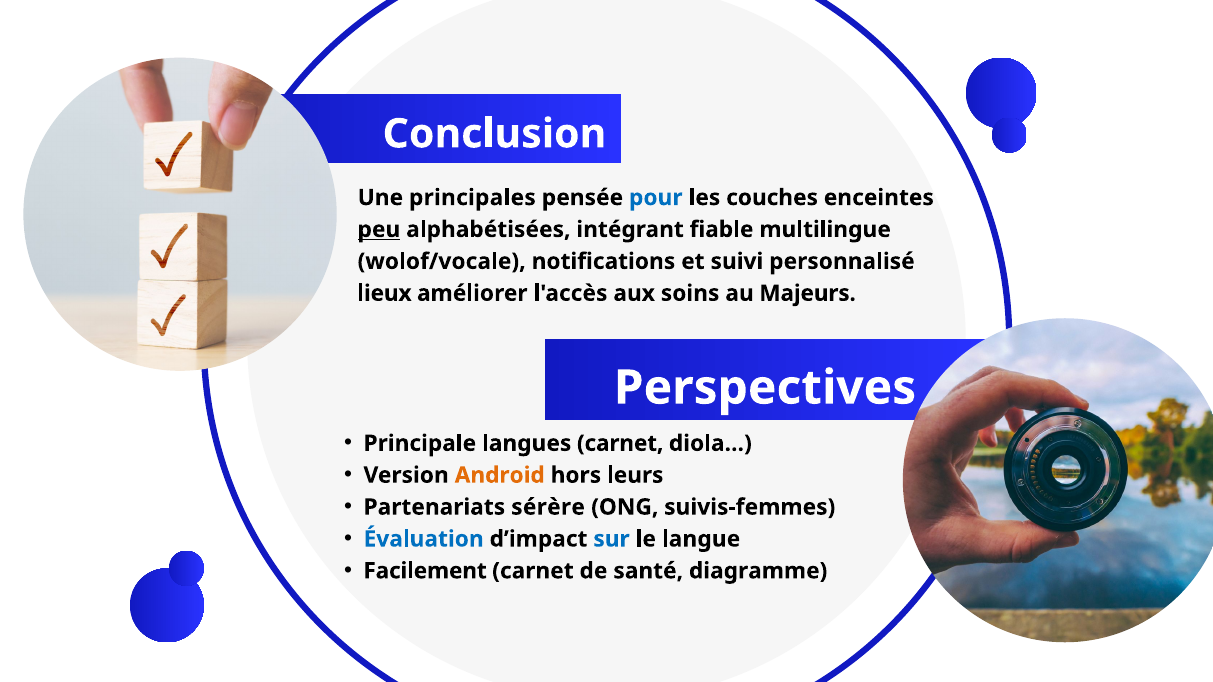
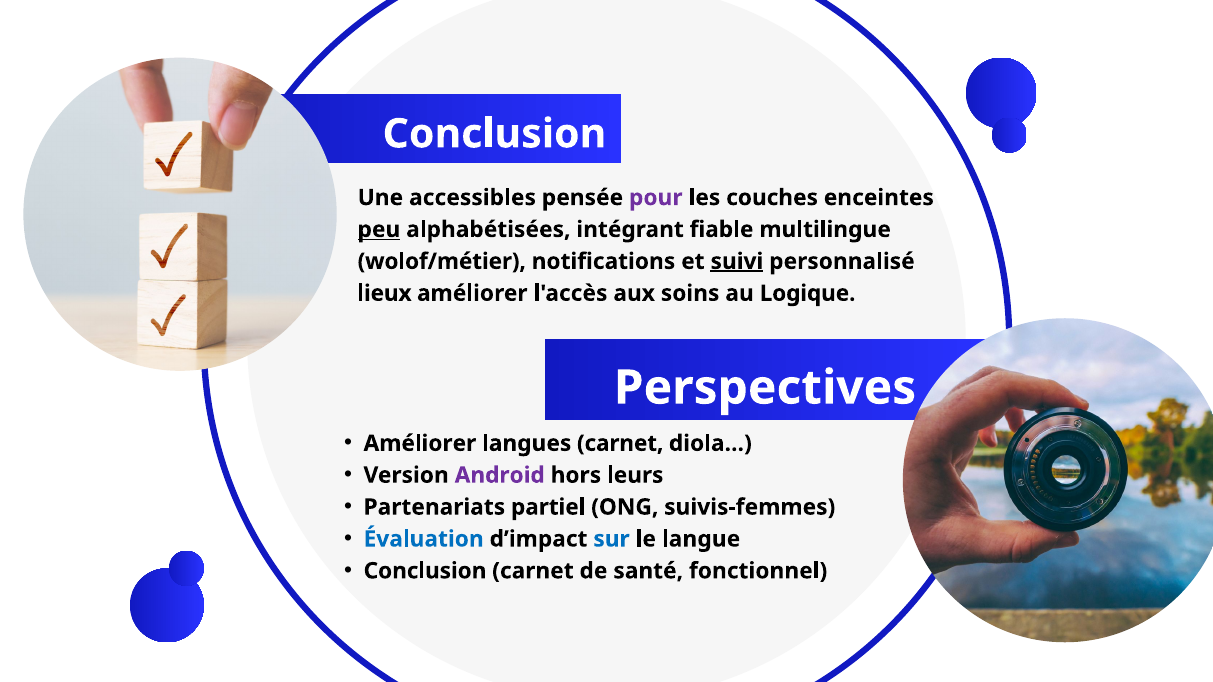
principales: principales -> accessibles
pour colour: blue -> purple
wolof/vocale: wolof/vocale -> wolof/métier
suivi underline: none -> present
Majeurs: Majeurs -> Logique
Principale at (420, 444): Principale -> Améliorer
Android colour: orange -> purple
sérère: sérère -> partiel
Facilement at (425, 571): Facilement -> Conclusion
diagramme: diagramme -> fonctionnel
